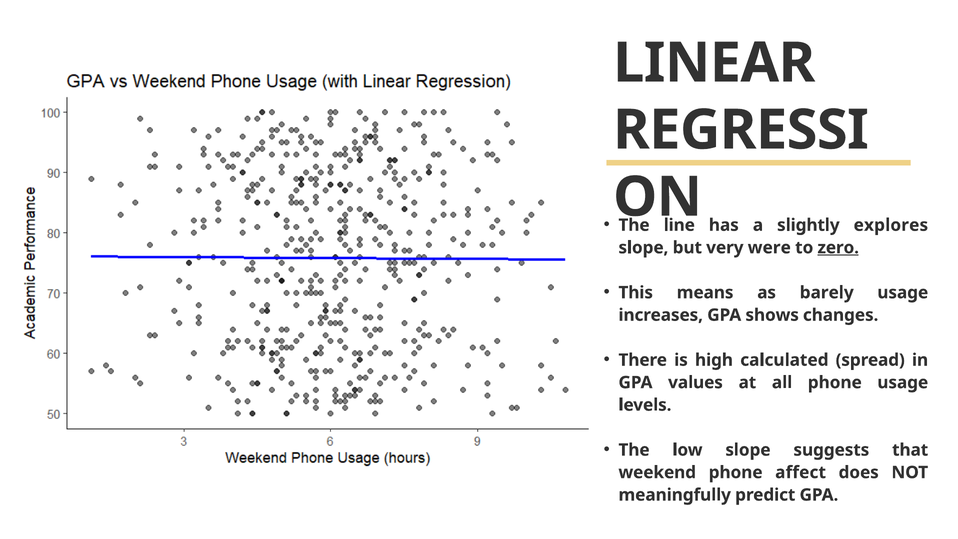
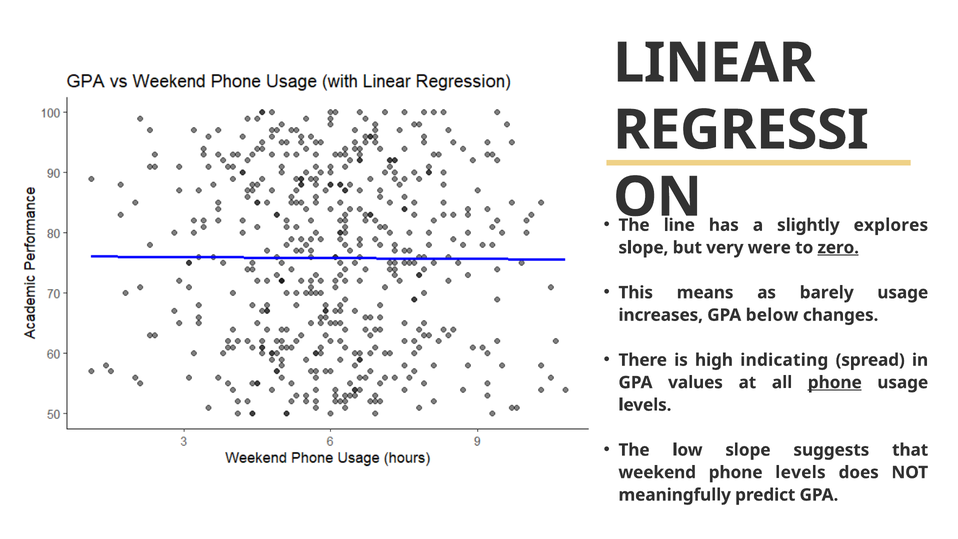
shows: shows -> below
calculated: calculated -> indicating
phone at (835, 382) underline: none -> present
phone affect: affect -> levels
